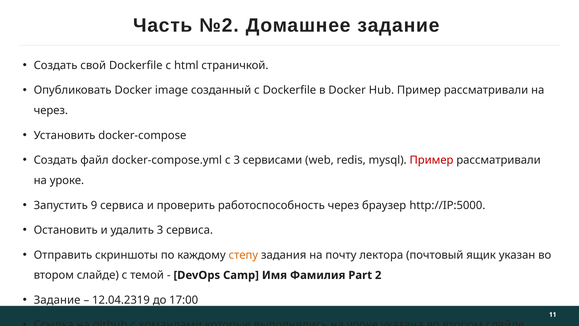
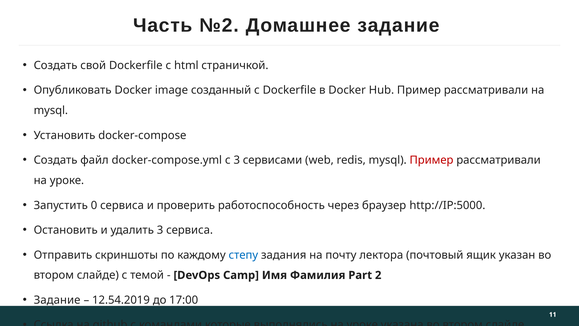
через at (51, 110): через -> mysql
9: 9 -> 0
степу colour: orange -> blue
12.04.2319: 12.04.2319 -> 12.54.2019
